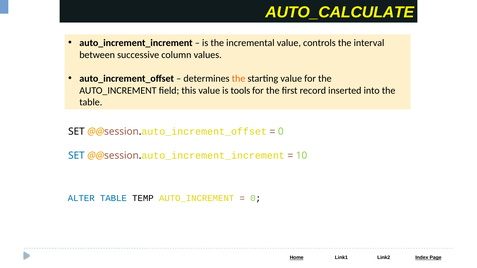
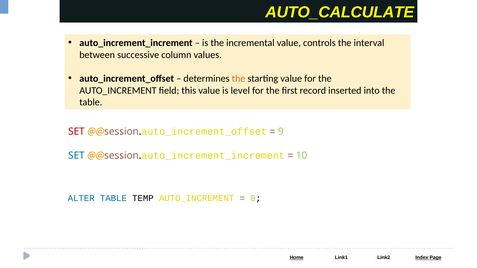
tools: tools -> level
SET at (76, 132) colour: black -> red
0 at (281, 132): 0 -> 9
